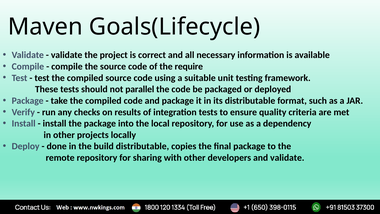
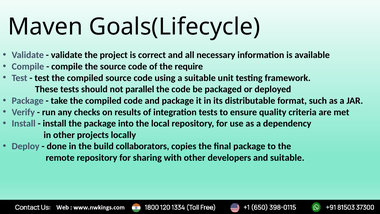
build distributable: distributable -> collaborators
and validate: validate -> suitable
